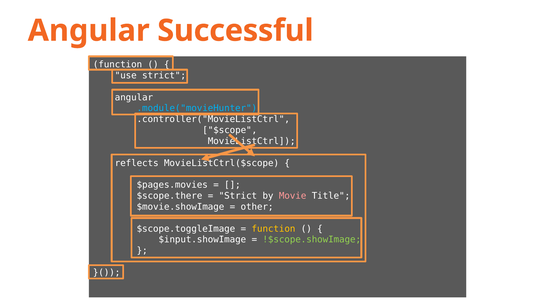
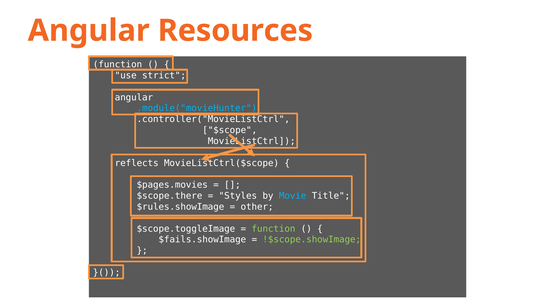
Successful: Successful -> Resources
Strict at (238, 196): Strict -> Styles
Movie colour: pink -> light blue
$movie.showImage: $movie.showImage -> $rules.showImage
function at (273, 228) colour: yellow -> light green
$input.showImage: $input.showImage -> $fails.showImage
